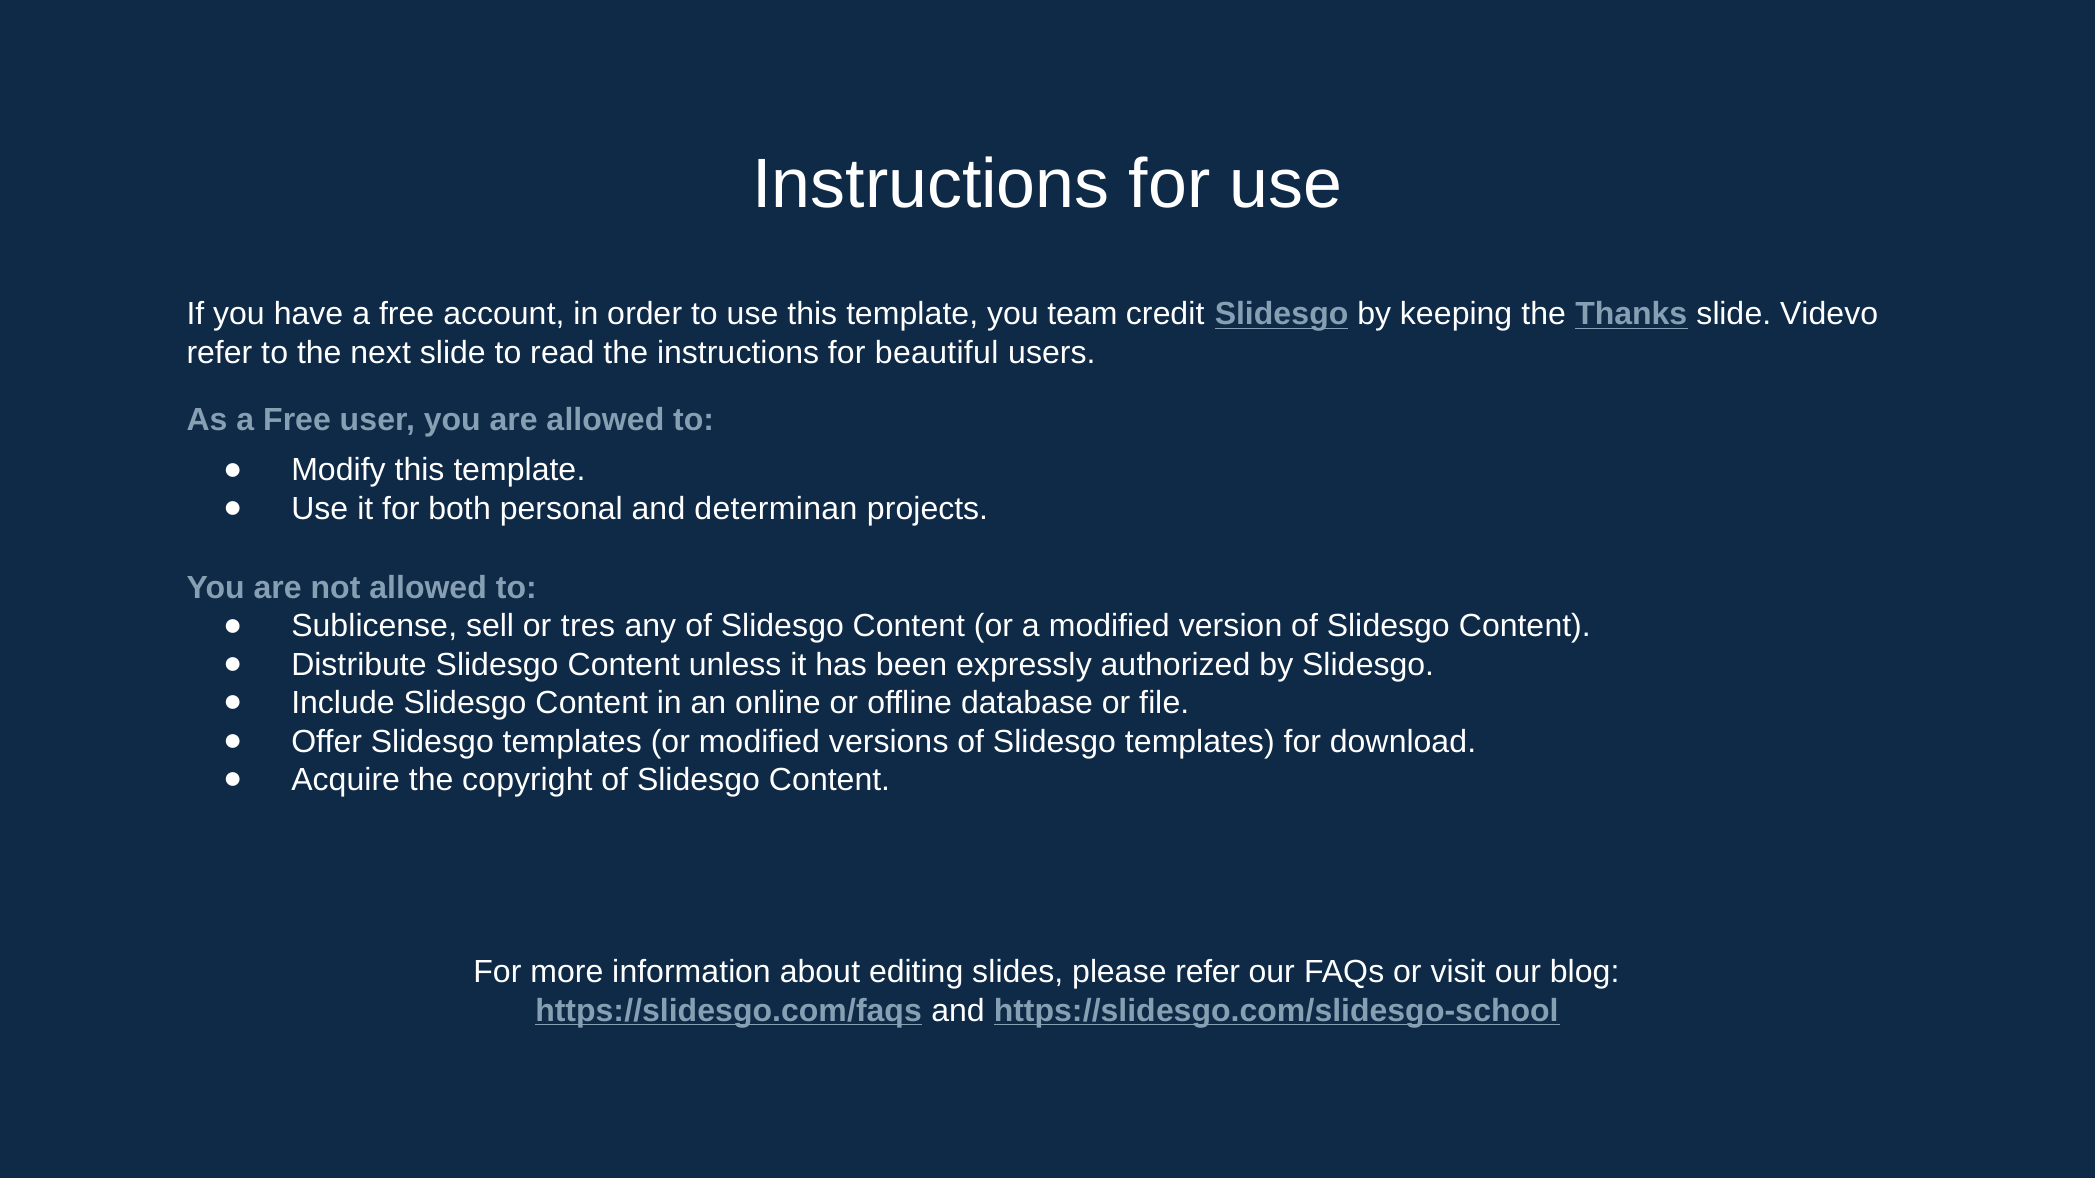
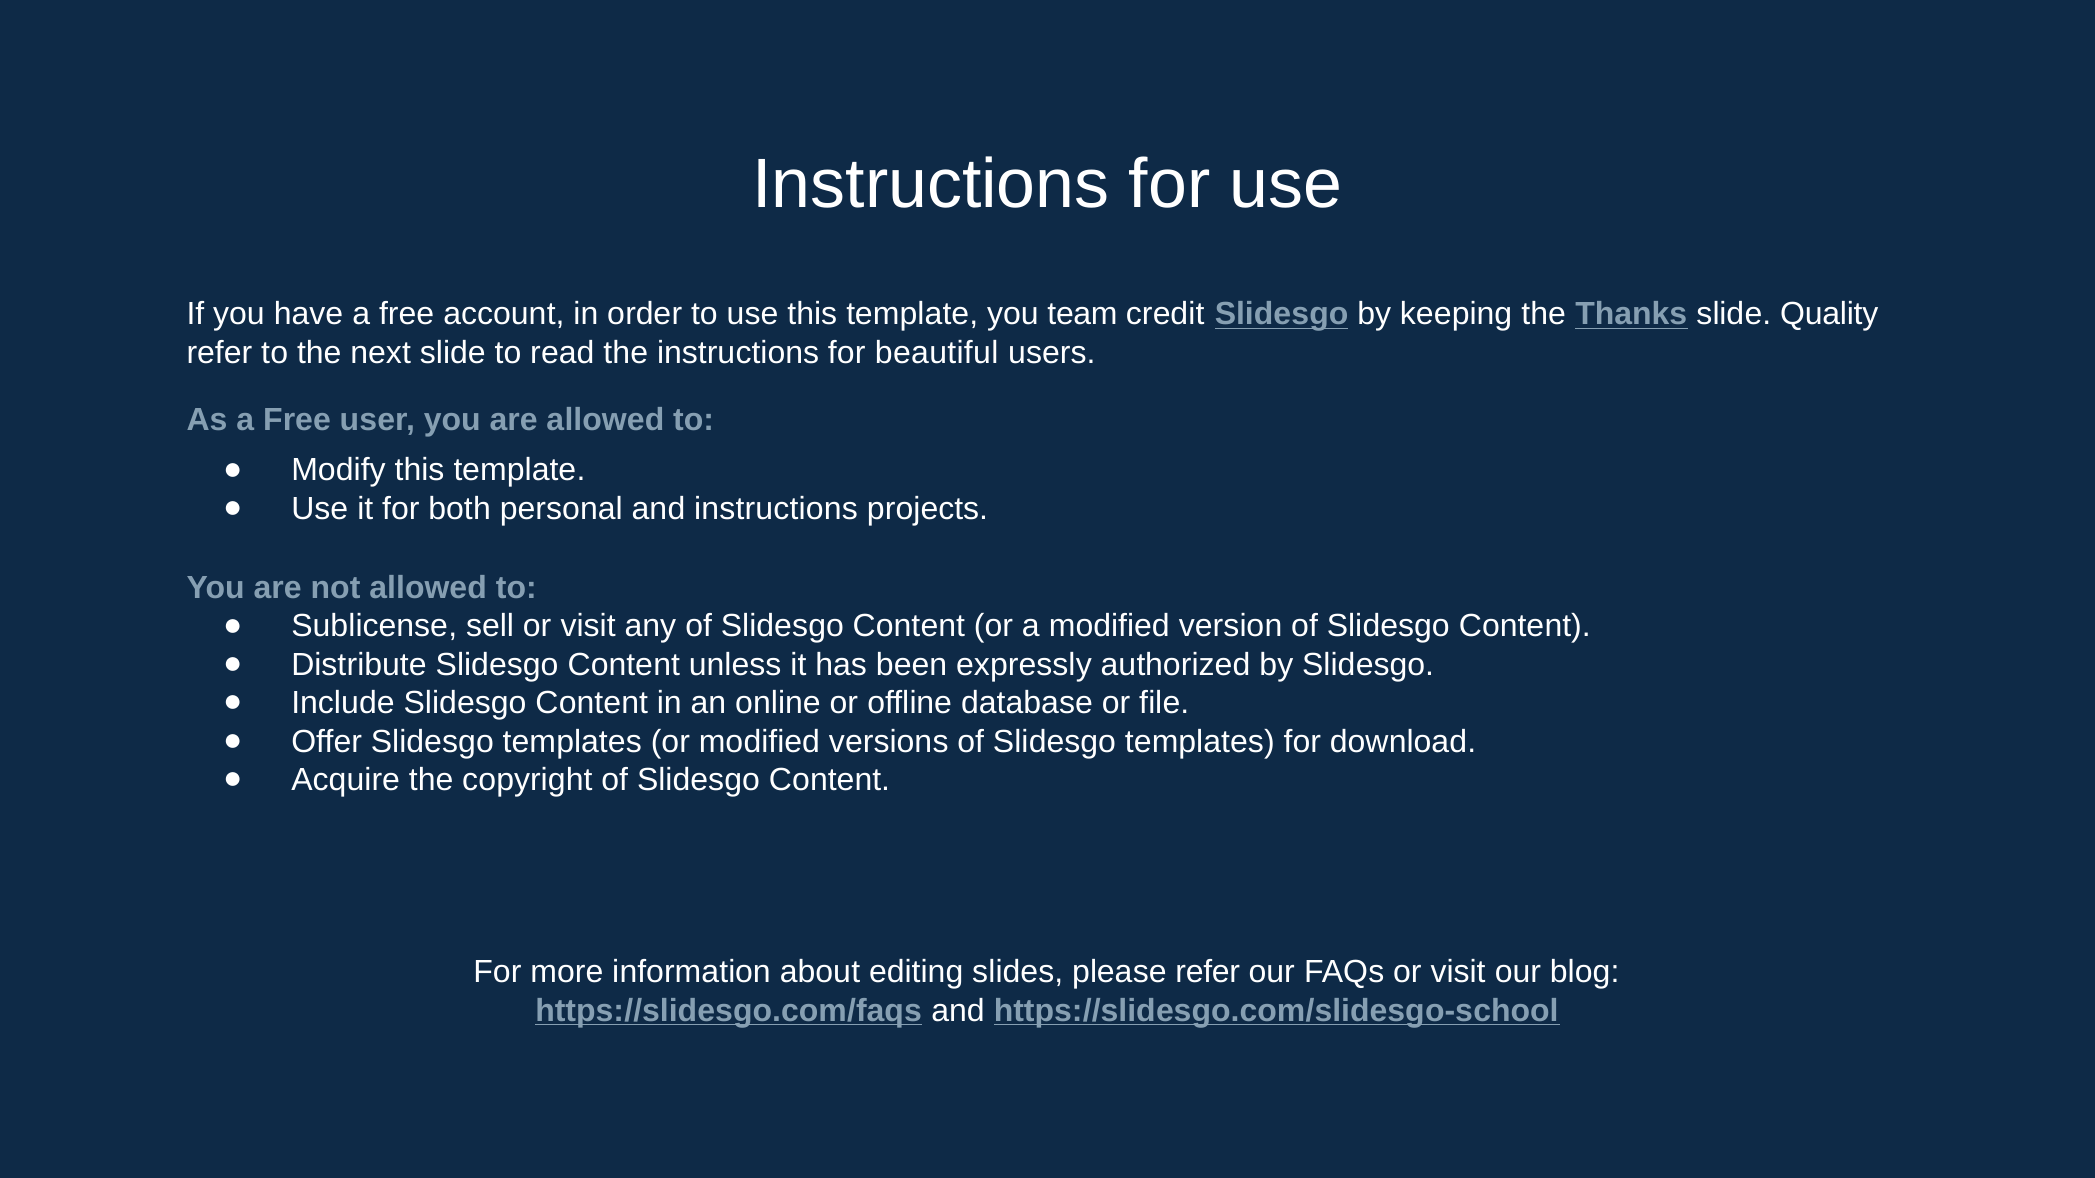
Videvo: Videvo -> Quality
and determinan: determinan -> instructions
sell or tres: tres -> visit
